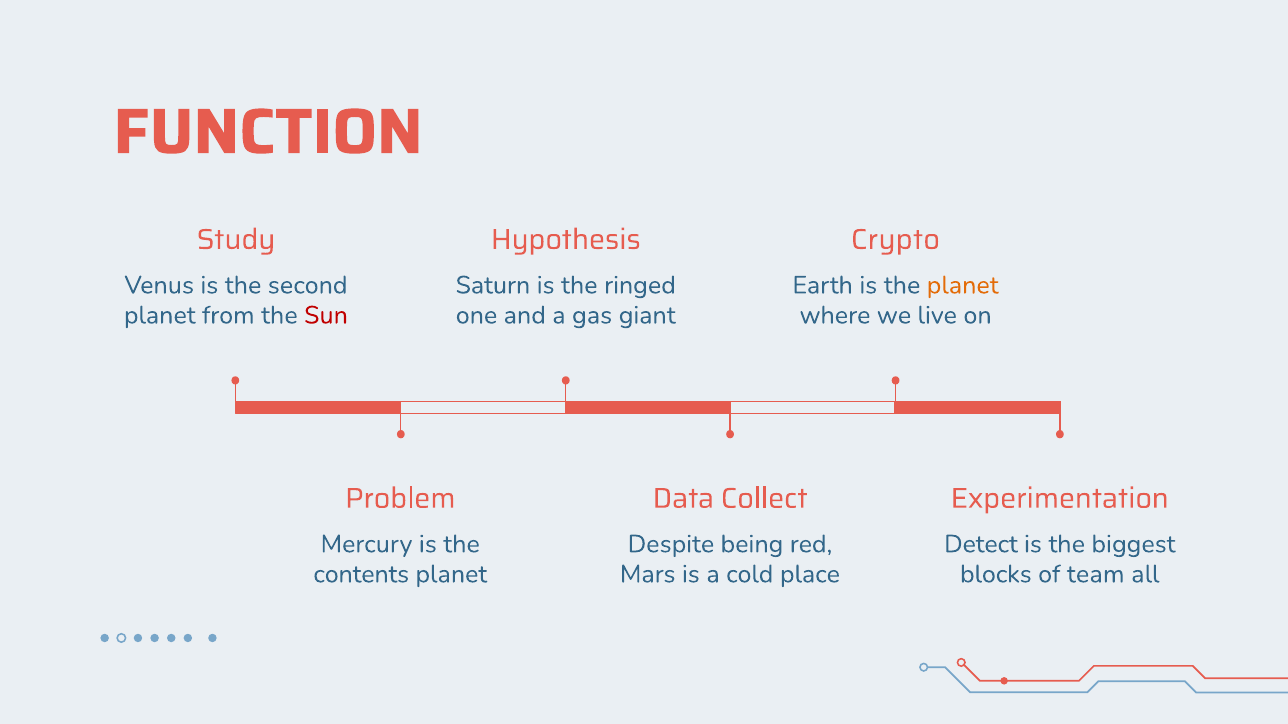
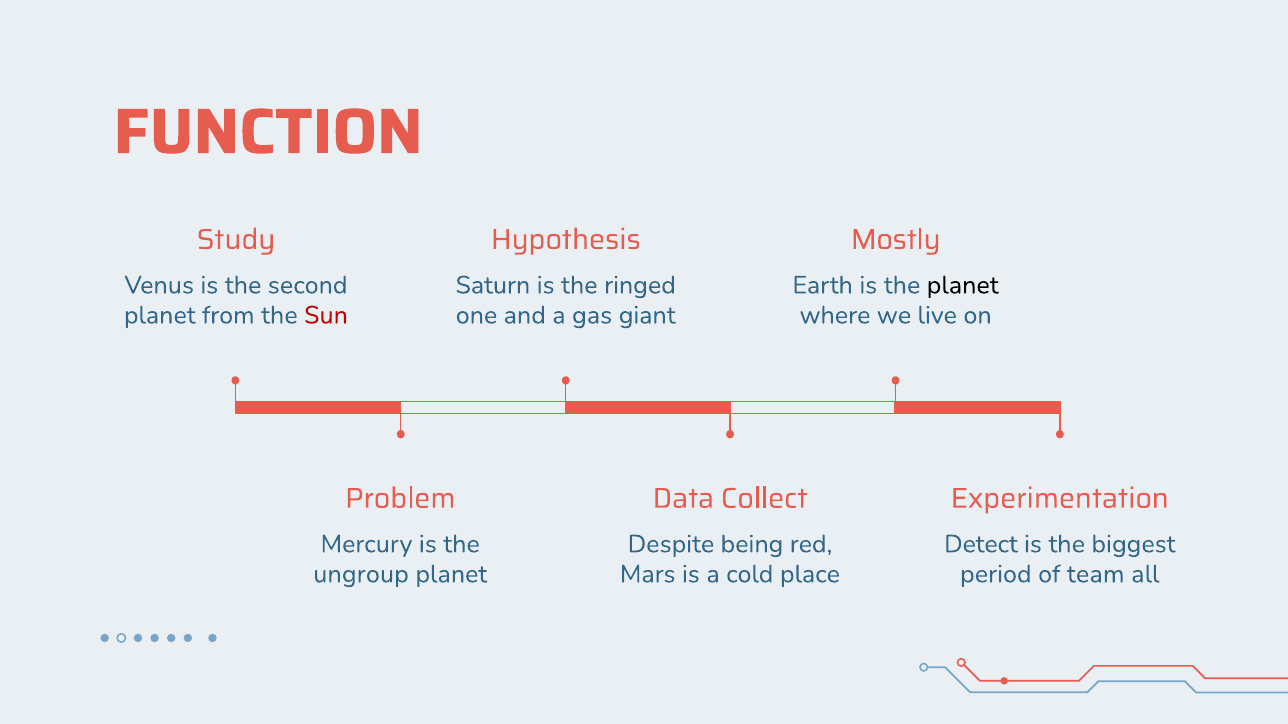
Crypto: Crypto -> Mostly
planet at (963, 285) colour: orange -> black
contents: contents -> ungroup
blocks: blocks -> period
